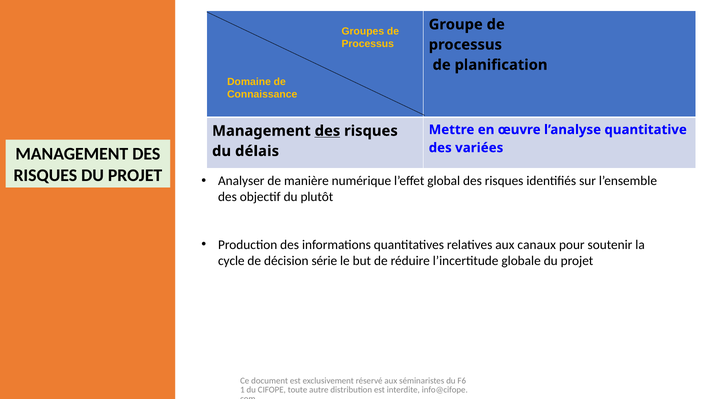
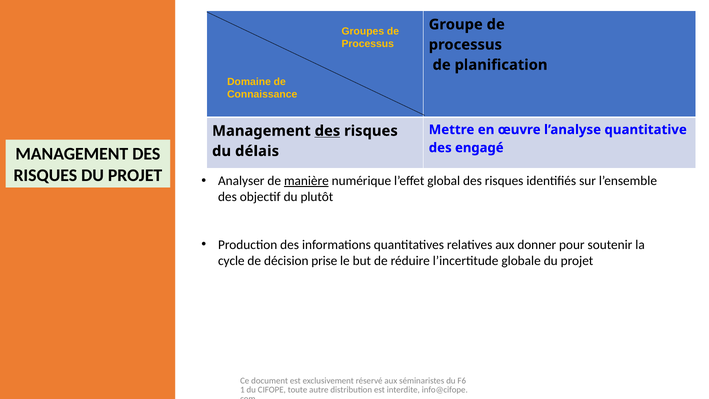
variées: variées -> engagé
manière underline: none -> present
canaux: canaux -> donner
série: série -> prise
